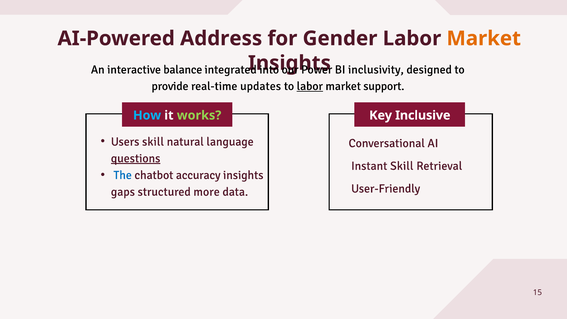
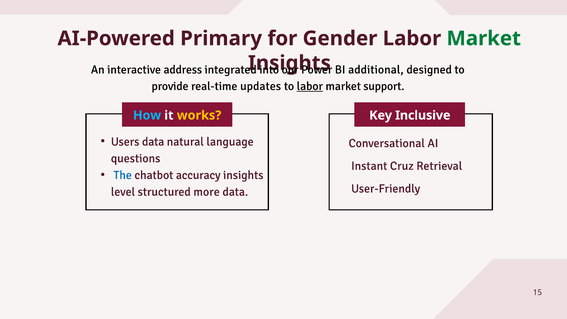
Address: Address -> Primary
Market at (484, 38) colour: orange -> green
balance: balance -> address
inclusivity: inclusivity -> additional
works colour: light green -> yellow
Users skill: skill -> data
questions underline: present -> none
Skill at (402, 166): Skill -> Cruz
gaps: gaps -> level
